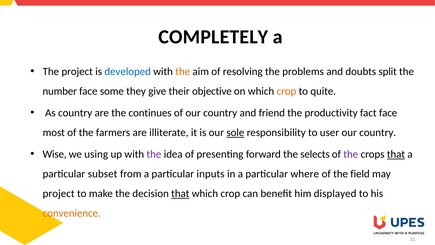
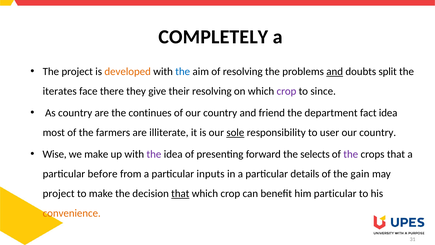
developed colour: blue -> orange
the at (183, 71) colour: orange -> blue
and at (335, 71) underline: none -> present
number: number -> iterates
some: some -> there
their objective: objective -> resolving
crop at (286, 91) colour: orange -> purple
quite: quite -> since
productivity: productivity -> department
fact face: face -> idea
we using: using -> make
that at (396, 154) underline: present -> none
subset: subset -> before
where: where -> details
field: field -> gain
him displayed: displayed -> particular
